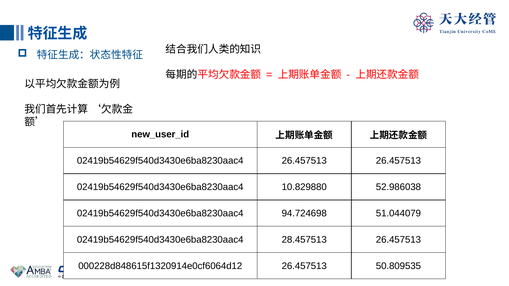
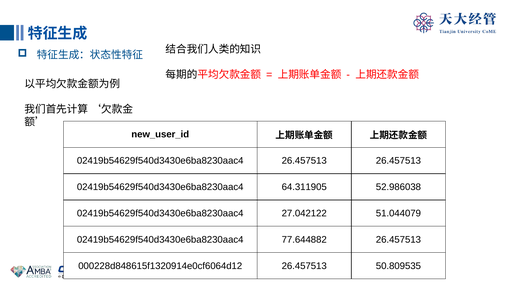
10.829880: 10.829880 -> 64.311905
94.724698: 94.724698 -> 27.042122
28.457513: 28.457513 -> 77.644882
